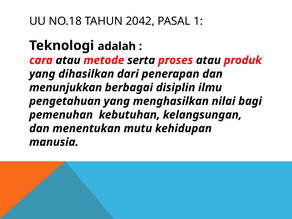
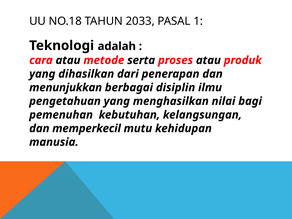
2042: 2042 -> 2033
menentukan: menentukan -> memperkecil
